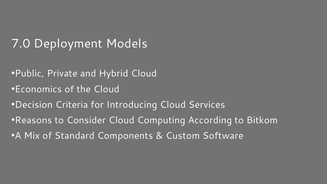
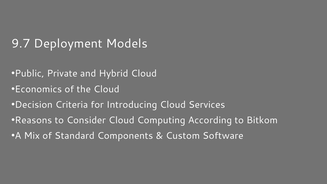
7.0: 7.0 -> 9.7
